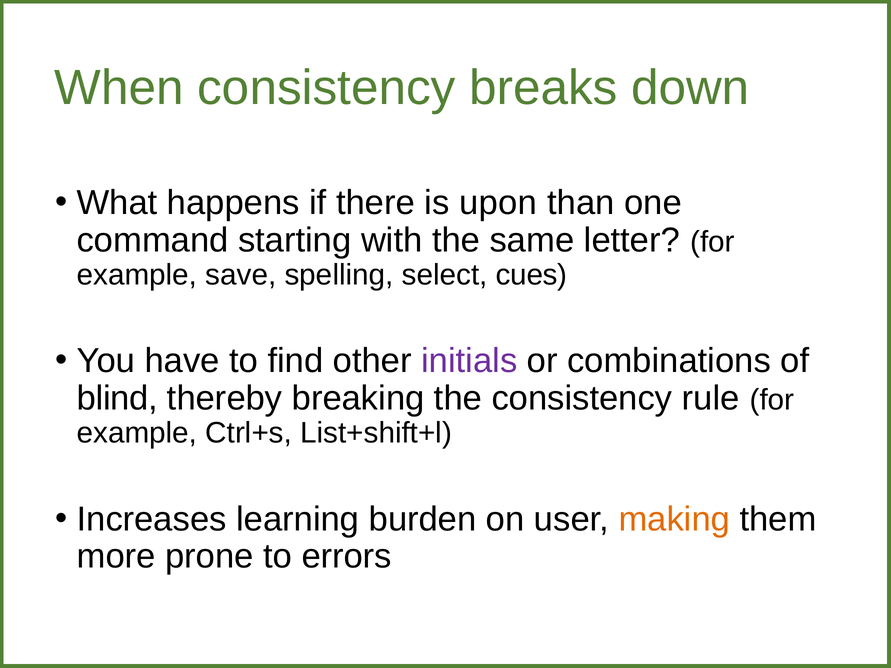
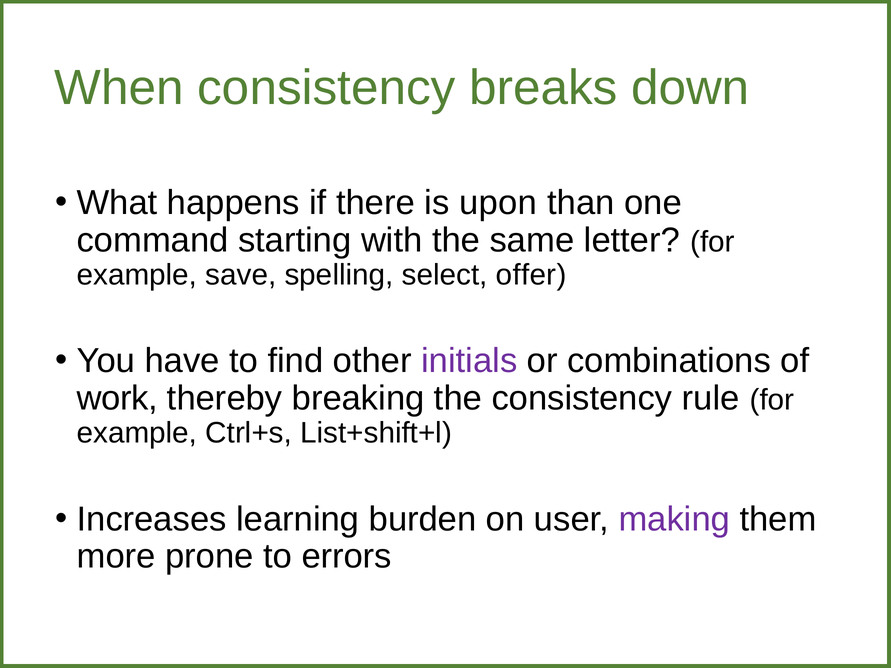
cues: cues -> offer
blind: blind -> work
making colour: orange -> purple
